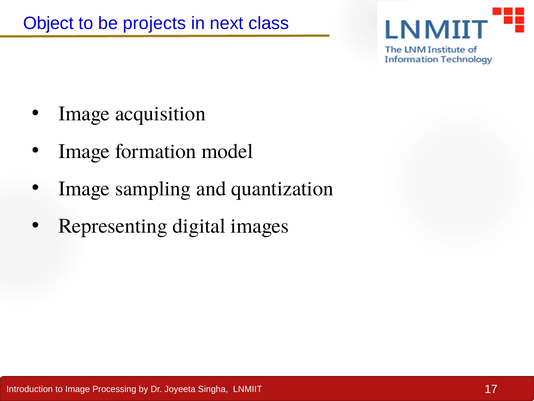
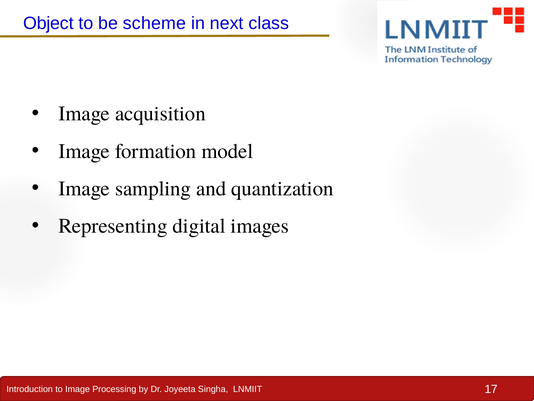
projects: projects -> scheme
